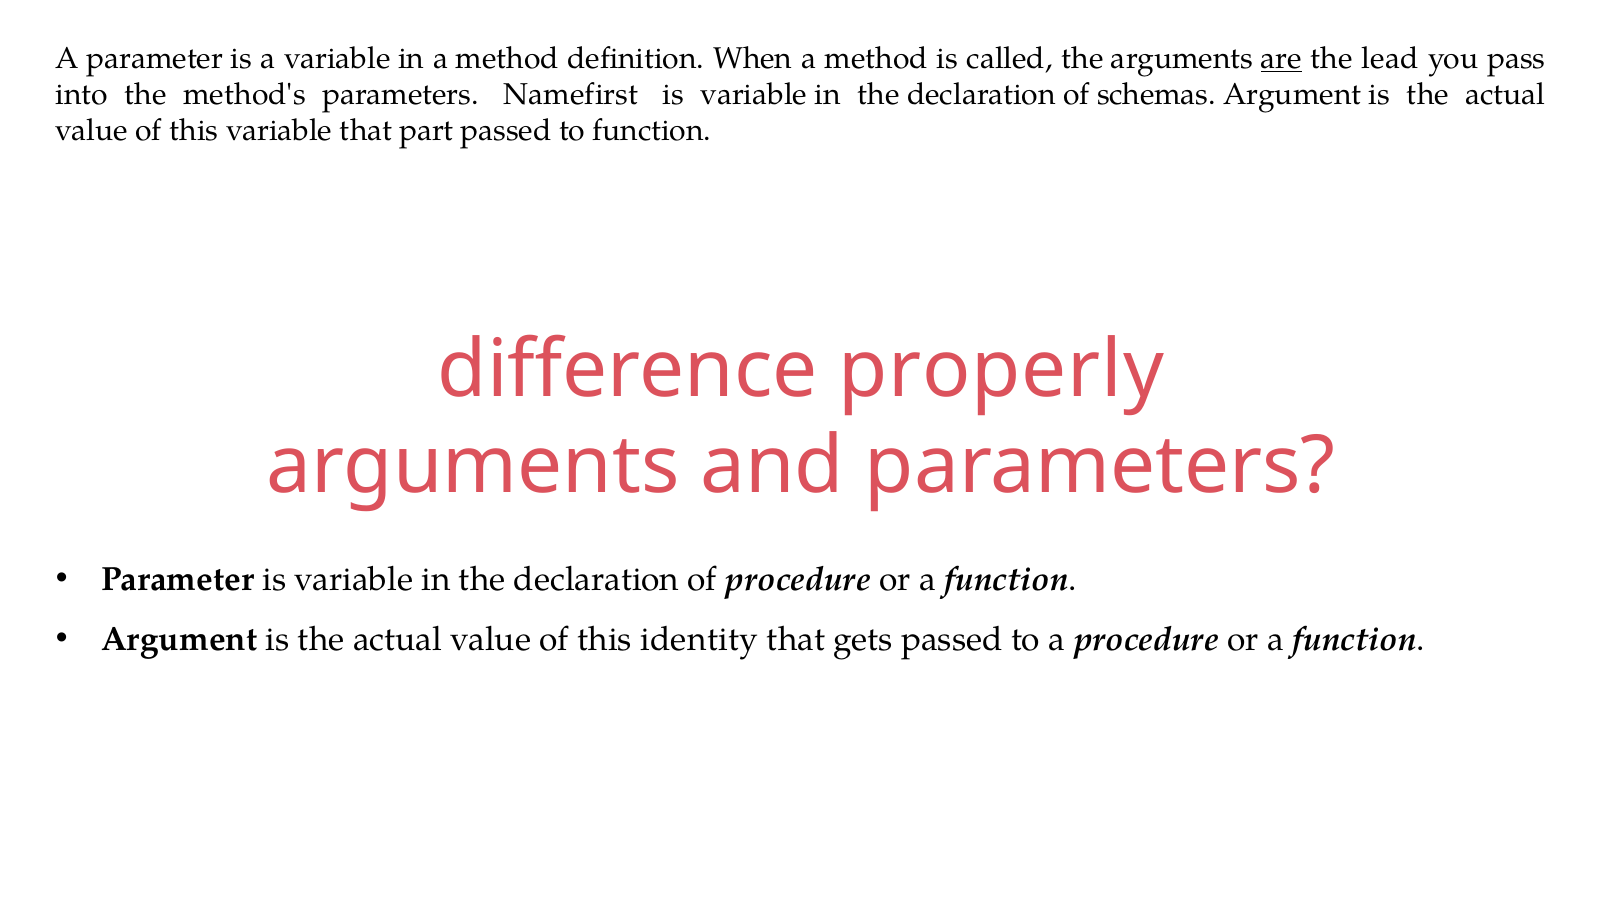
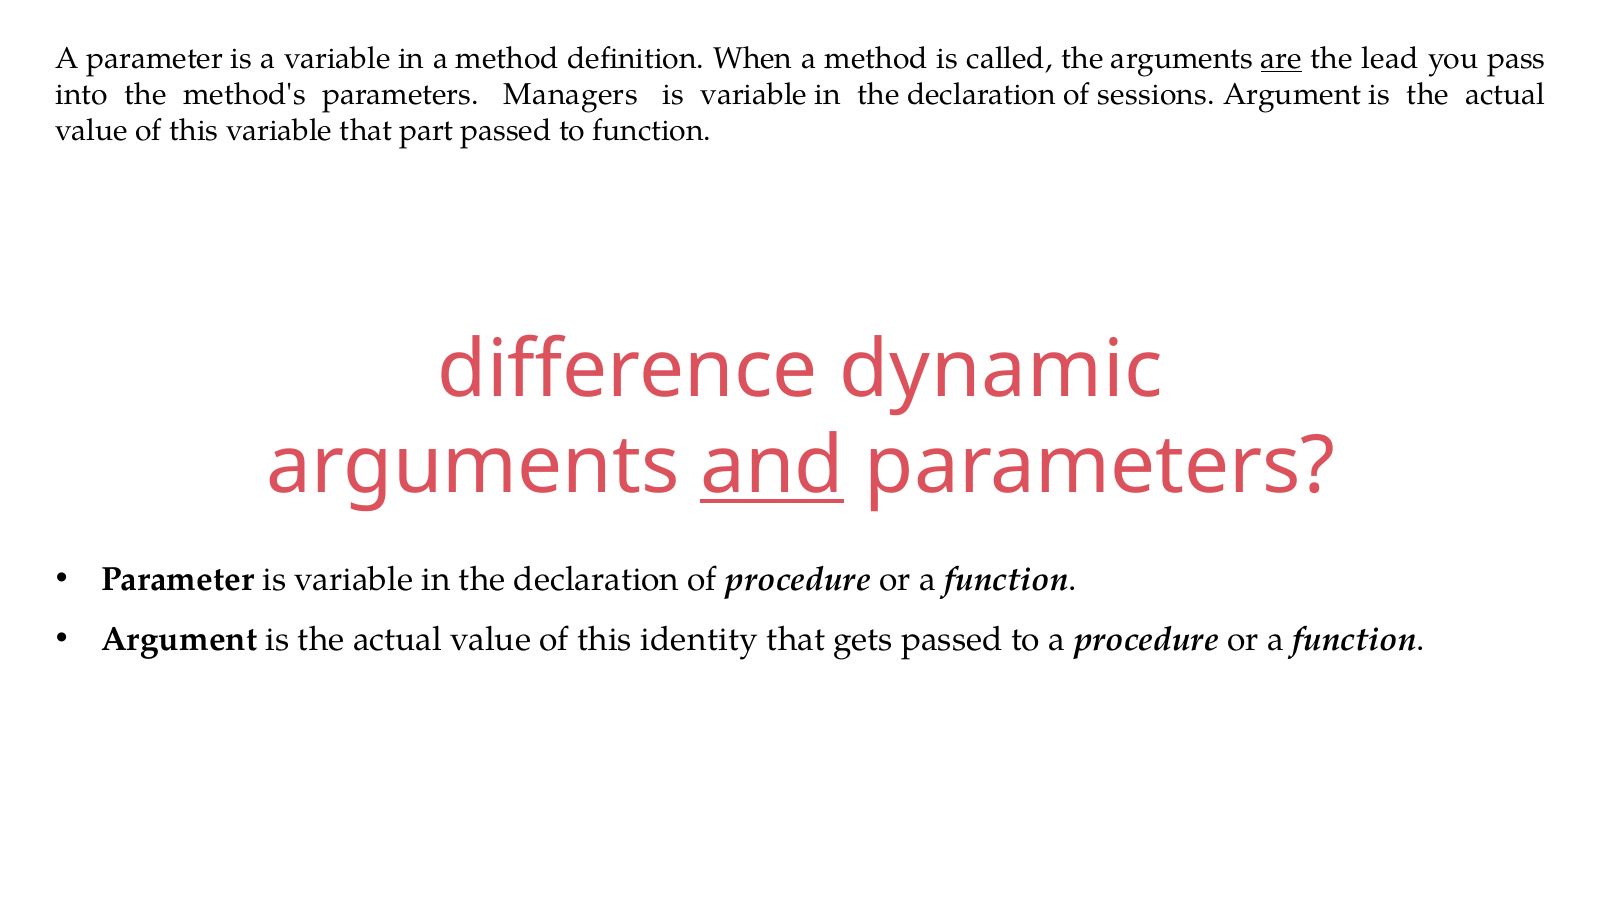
Namefirst: Namefirst -> Managers
schemas: schemas -> sessions
properly: properly -> dynamic
and underline: none -> present
